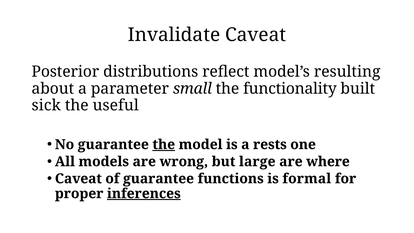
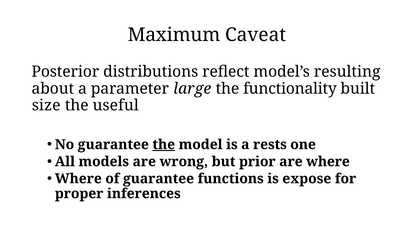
Invalidate: Invalidate -> Maximum
small: small -> large
sick: sick -> size
large: large -> prior
Caveat at (78, 179): Caveat -> Where
formal: formal -> expose
inferences underline: present -> none
